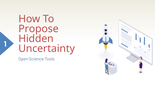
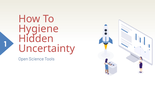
Propose: Propose -> Hygiene
